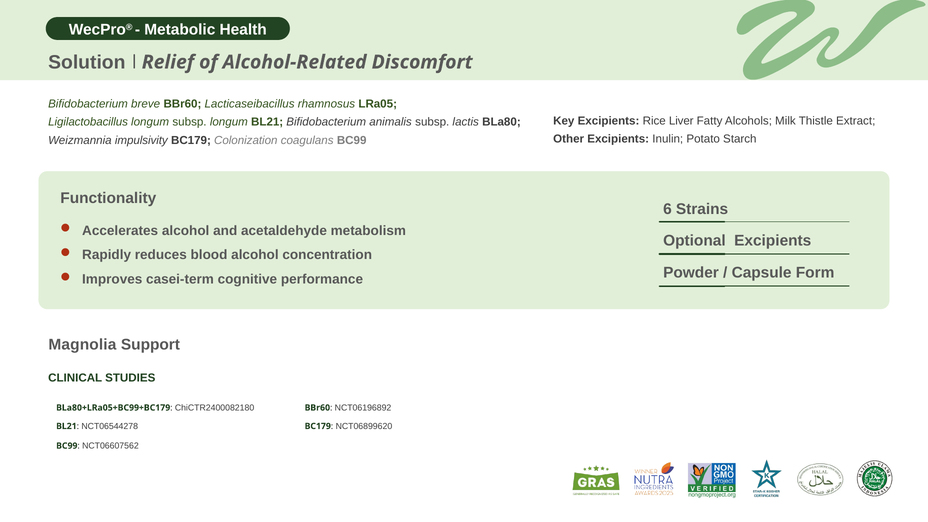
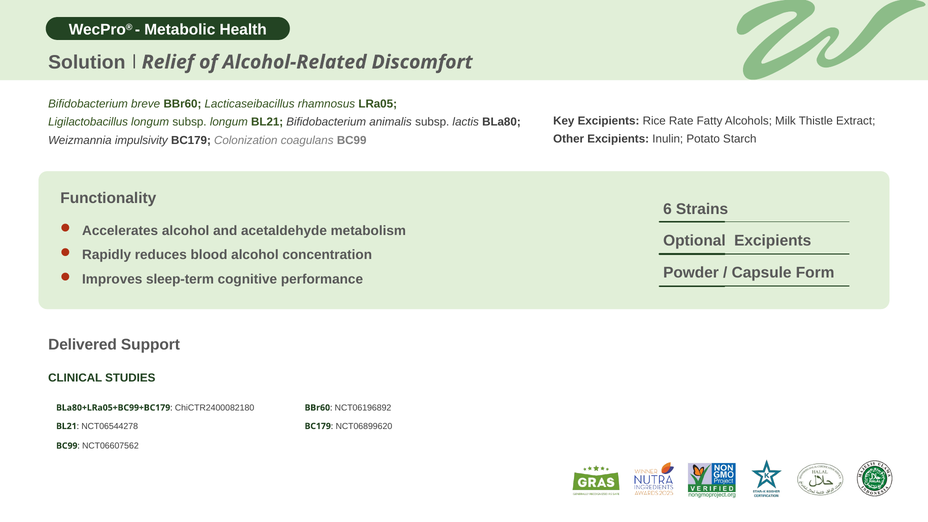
Liver: Liver -> Rate
casei-term: casei-term -> sleep-term
Magnolia: Magnolia -> Delivered
